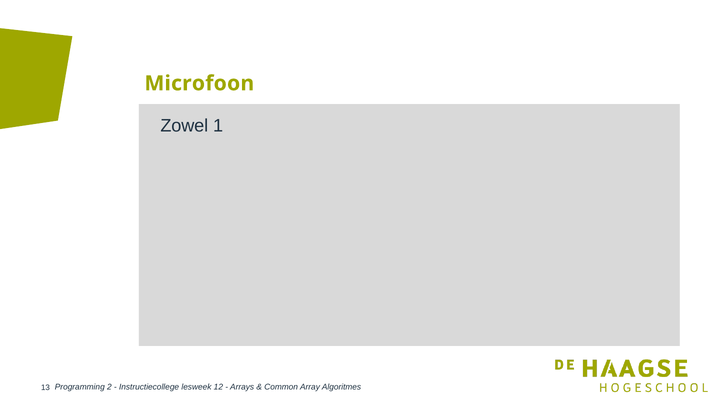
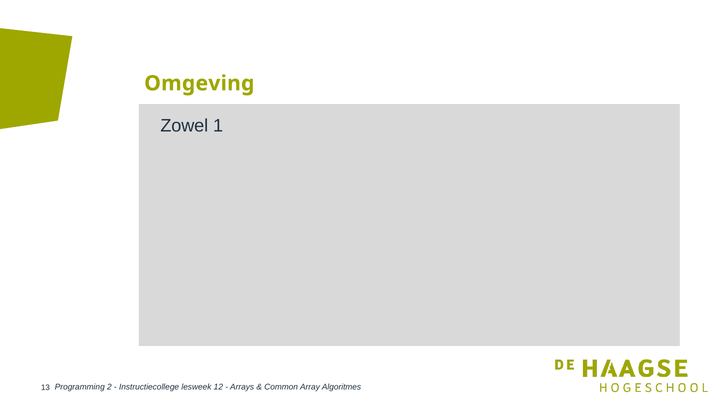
Microfoon: Microfoon -> Omgeving
